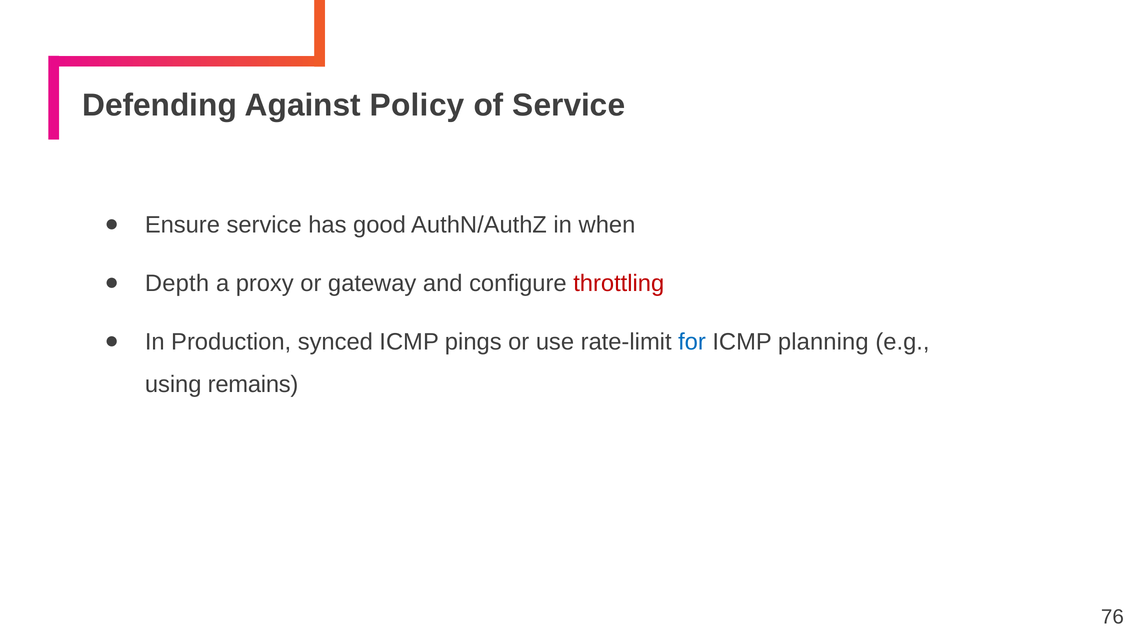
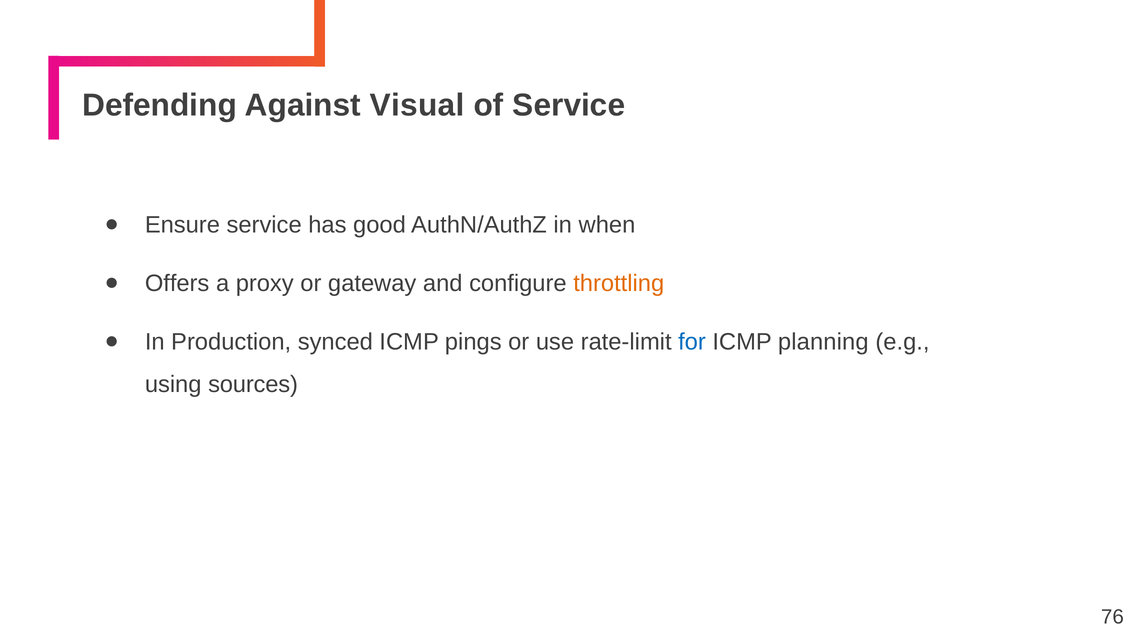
Policy: Policy -> Visual
Depth: Depth -> Offers
throttling colour: red -> orange
remains: remains -> sources
